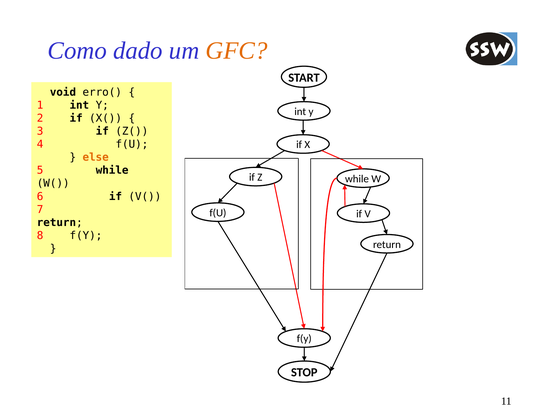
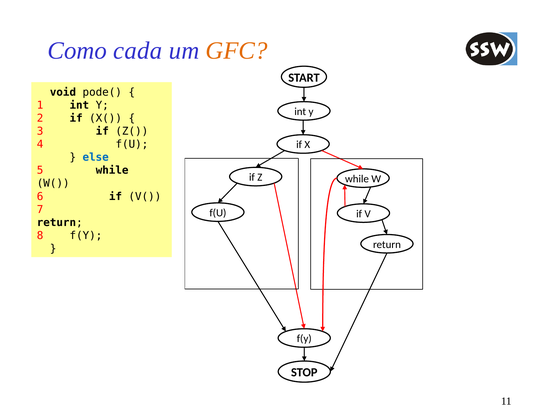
dado: dado -> cada
erro(: erro( -> pode(
else colour: orange -> blue
